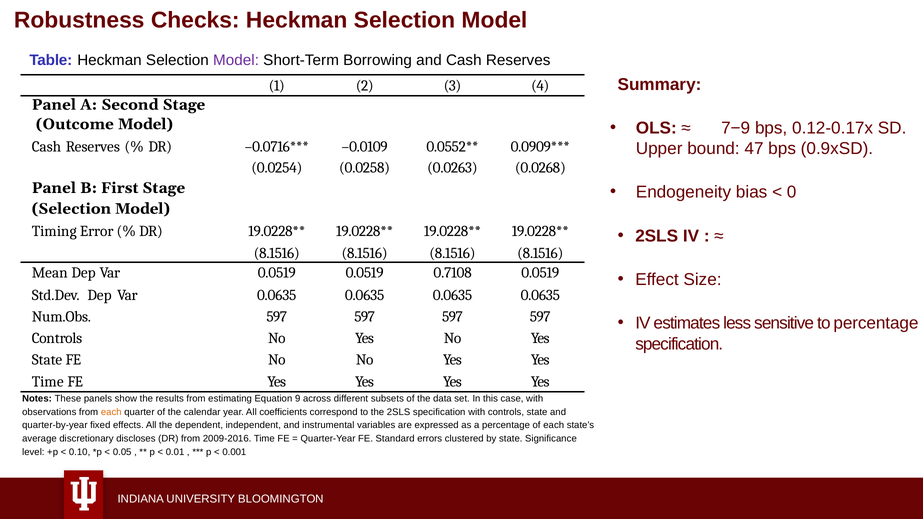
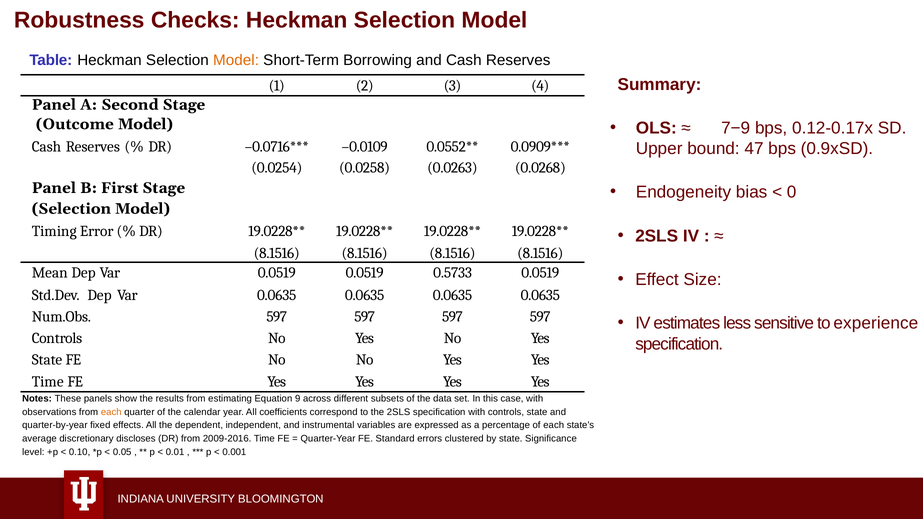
Model at (236, 60) colour: purple -> orange
0.7108: 0.7108 -> 0.5733
to percentage: percentage -> experience
